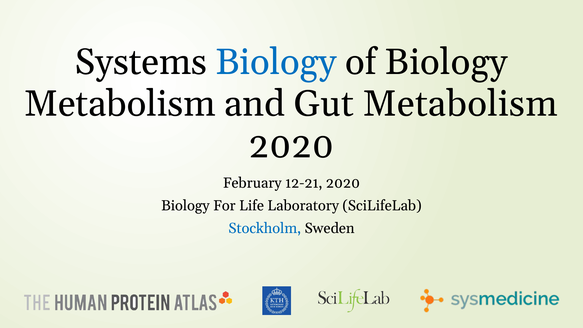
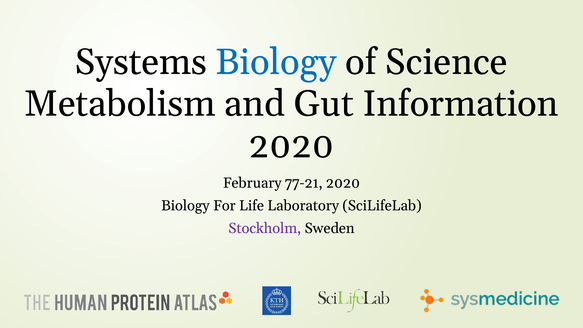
of Biology: Biology -> Science
Gut Metabolism: Metabolism -> Information
12-21: 12-21 -> 77-21
Stockholm colour: blue -> purple
